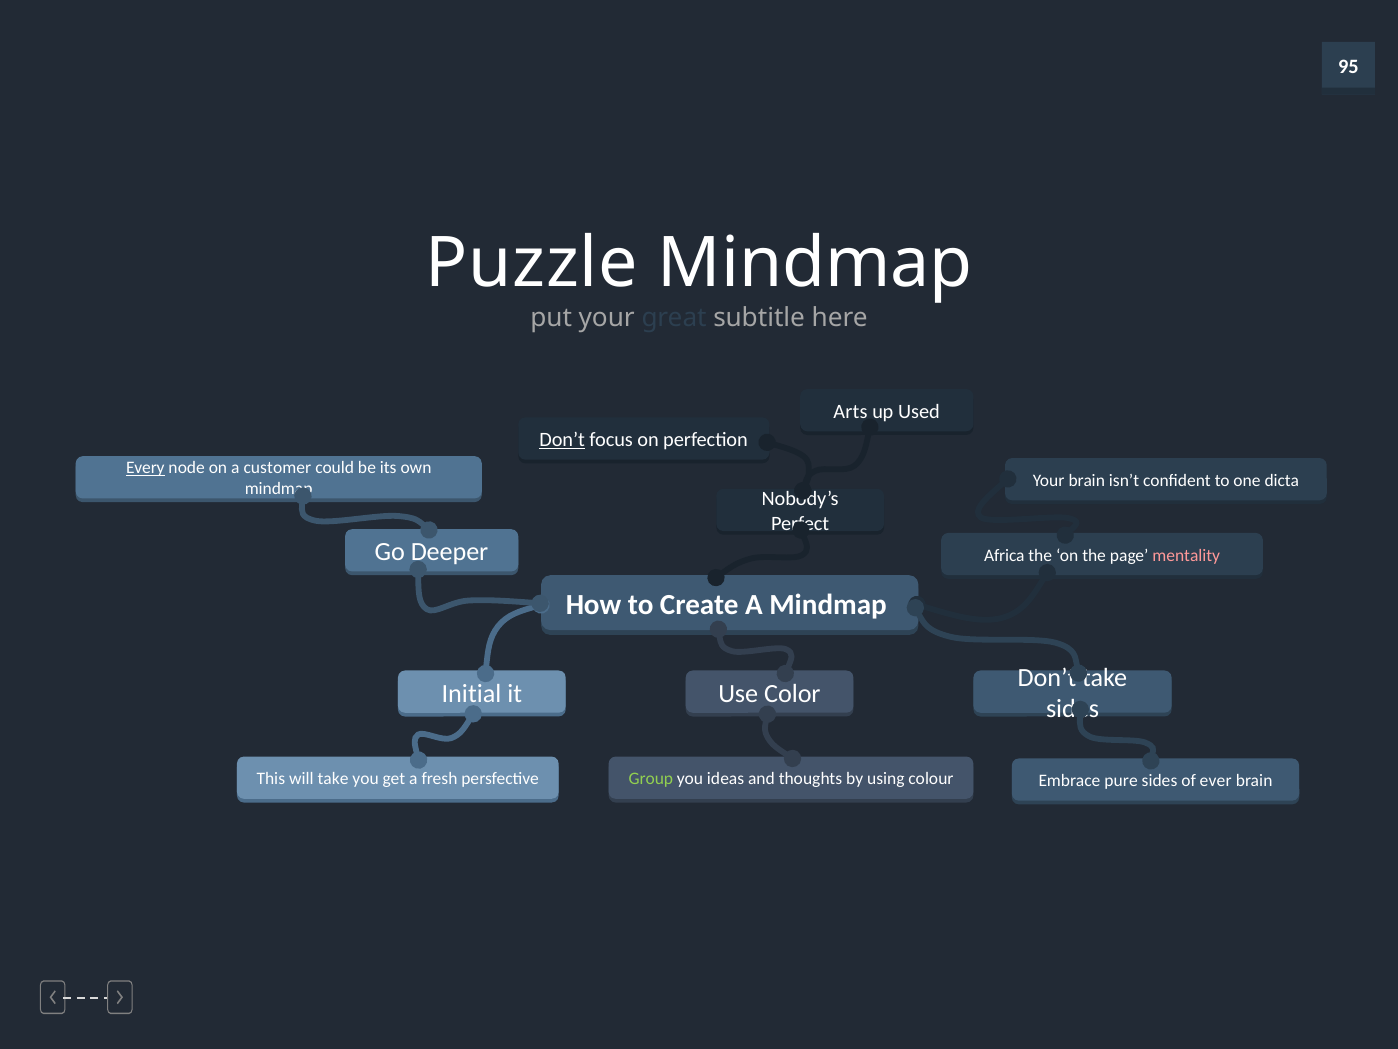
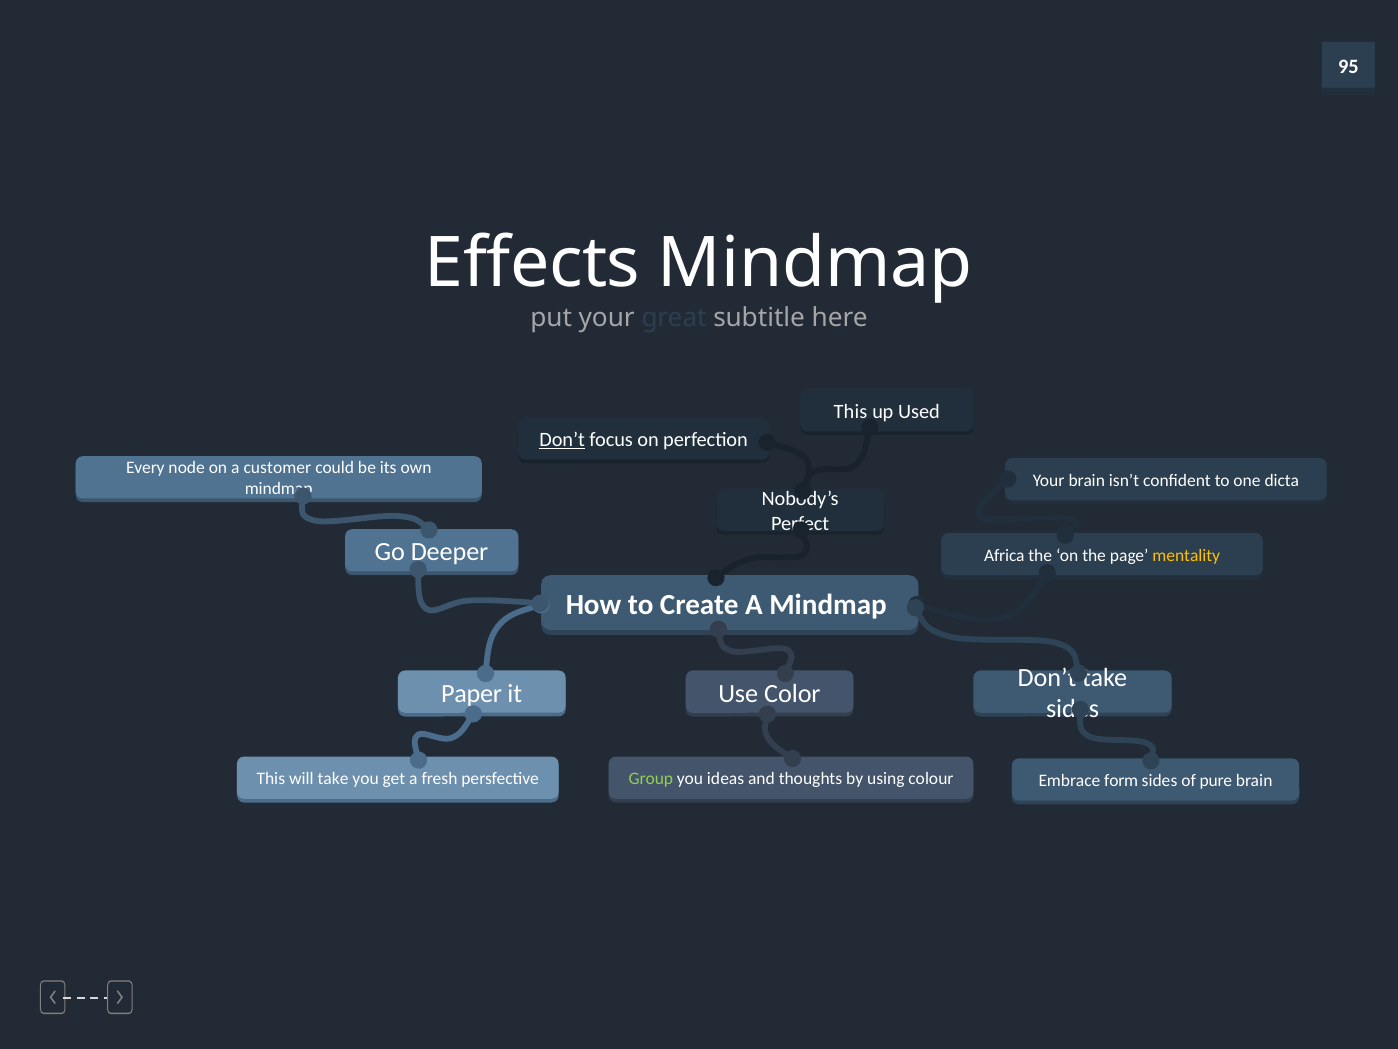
Puzzle: Puzzle -> Effects
Arts at (851, 411): Arts -> This
Every underline: present -> none
mentality colour: pink -> yellow
Initial: Initial -> Paper
pure: pure -> form
ever: ever -> pure
